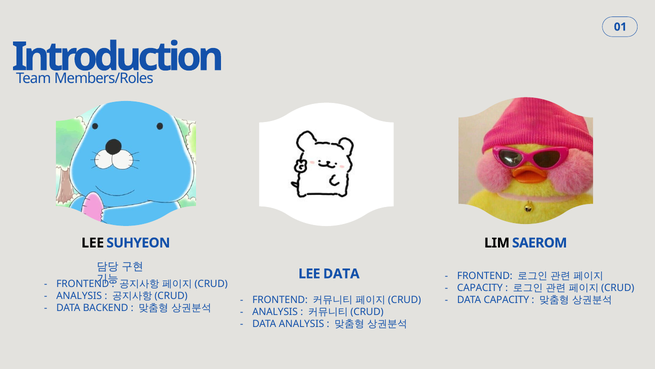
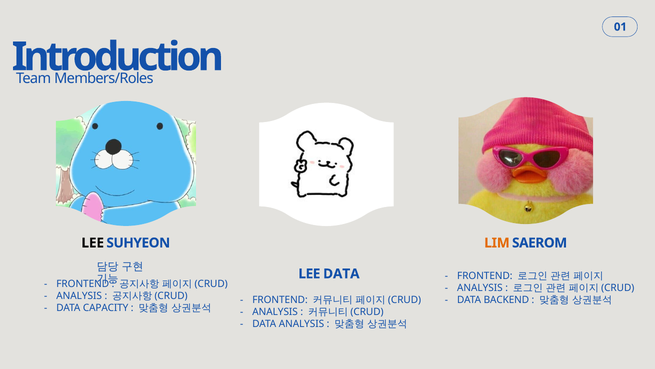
LIM colour: black -> orange
CAPACITY at (480, 287): CAPACITY -> ANALYSIS
DATA CAPACITY: CAPACITY -> BACKEND
BACKEND: BACKEND -> CAPACITY
